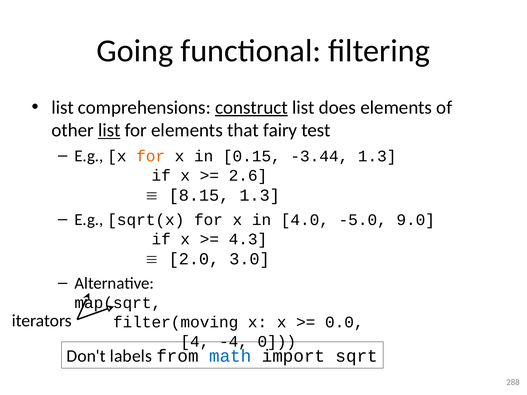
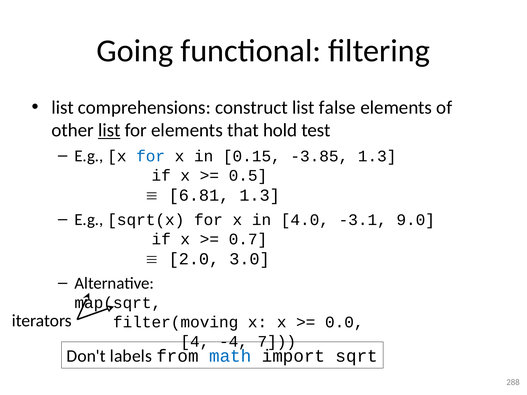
construct underline: present -> none
does: does -> false
fairy: fairy -> hold
for at (151, 156) colour: orange -> blue
-3.44: -3.44 -> -3.85
2.6: 2.6 -> 0.5
8.15: 8.15 -> 6.81
-5.0: -5.0 -> -3.1
4.3: 4.3 -> 0.7
0: 0 -> 7
